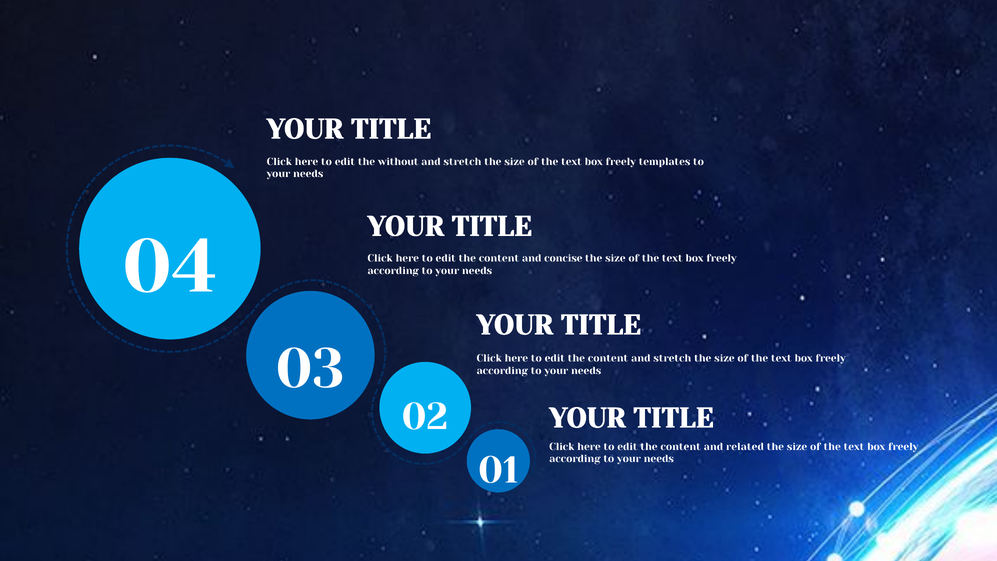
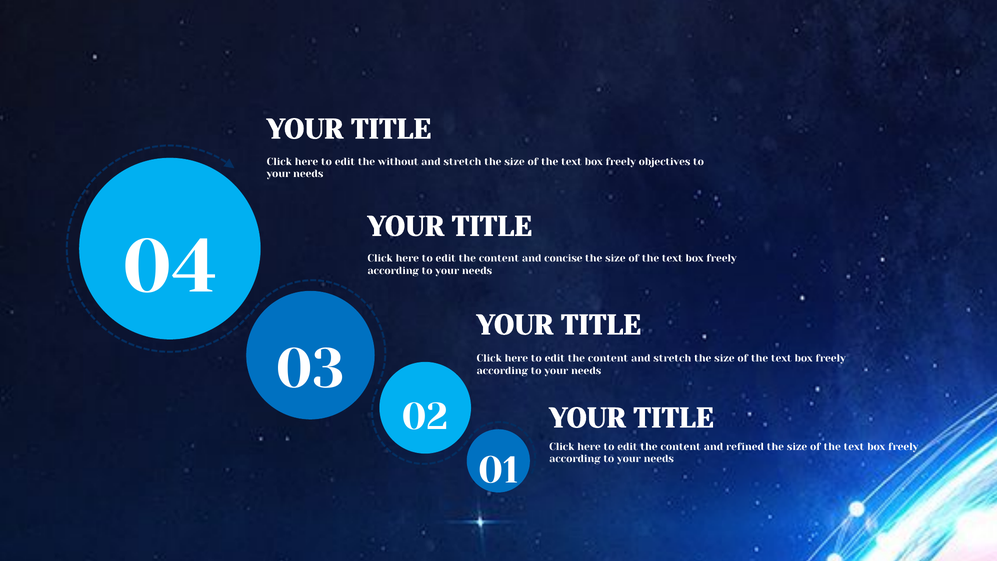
templates: templates -> objectives
related: related -> refined
